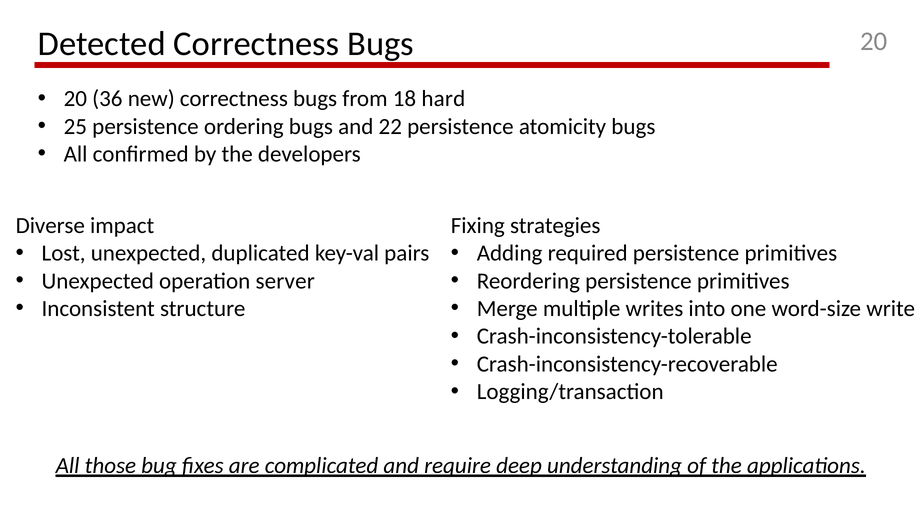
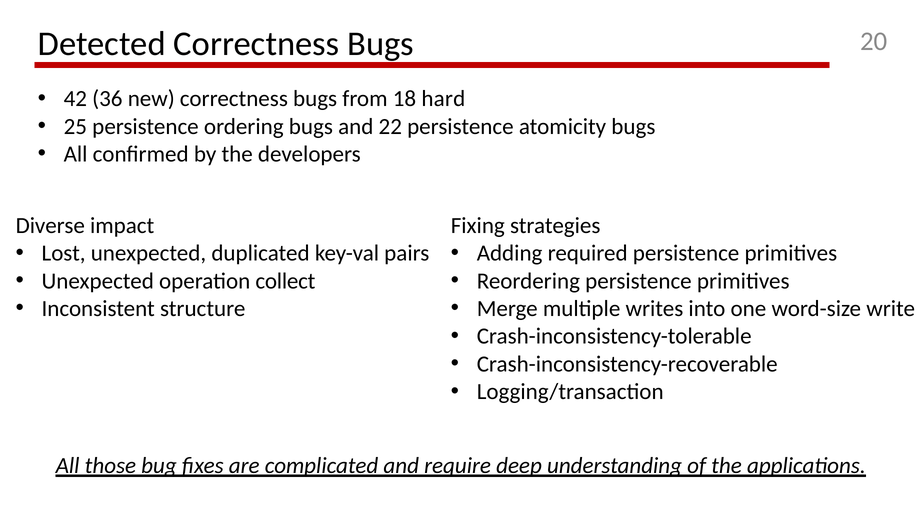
20 at (75, 99): 20 -> 42
server: server -> collect
